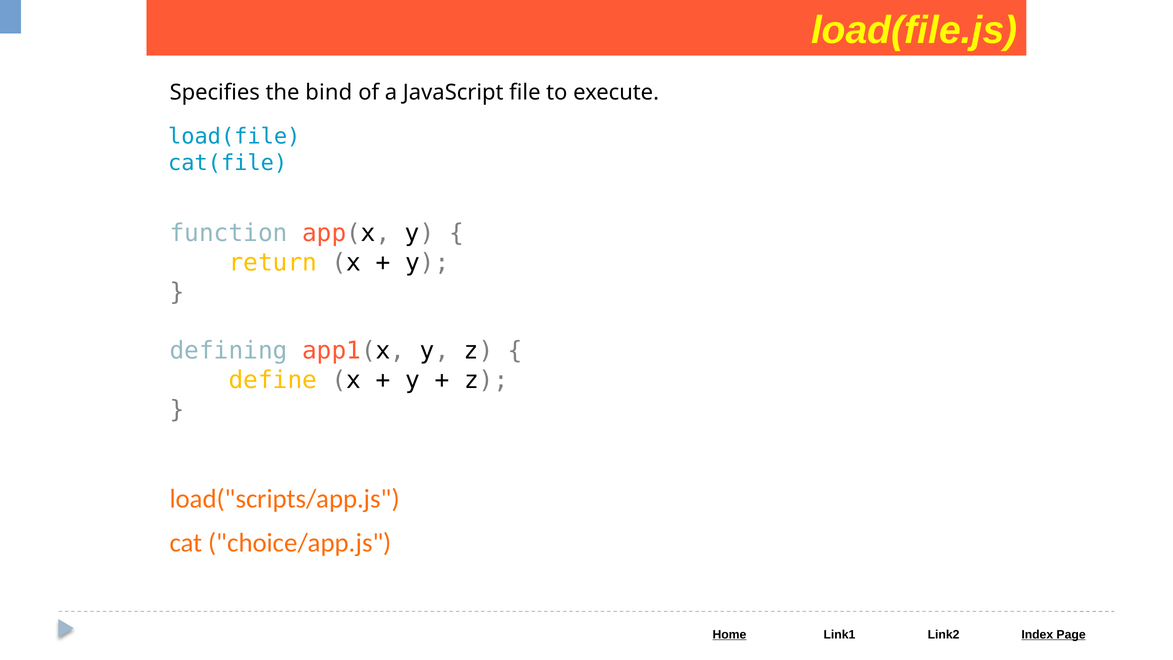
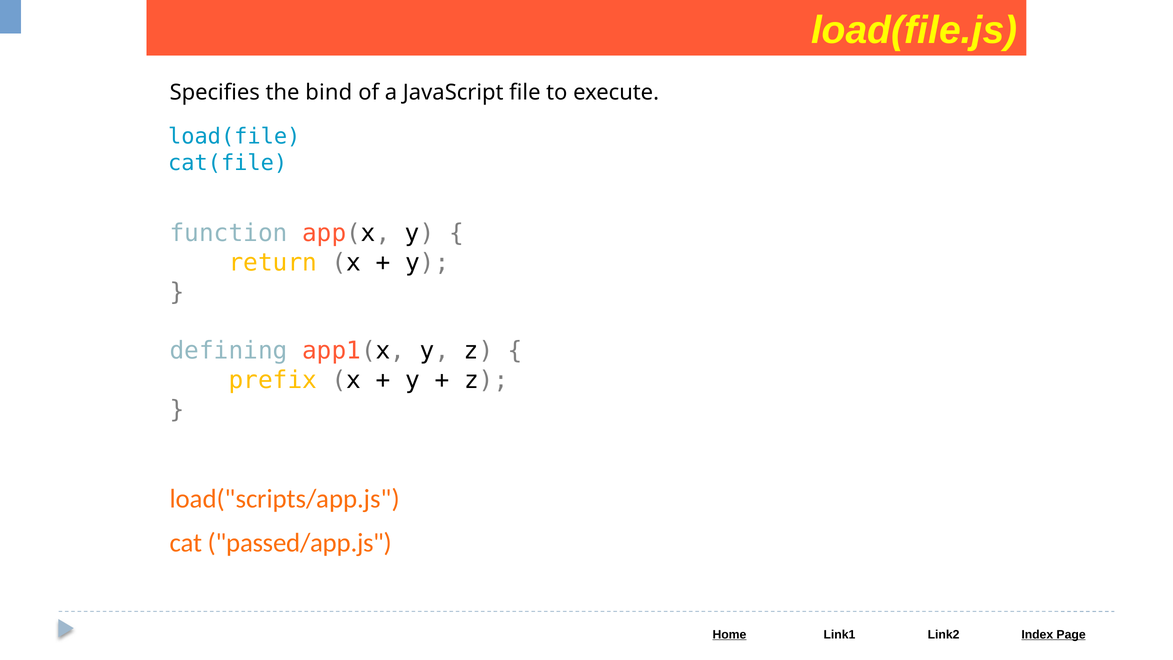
define: define -> prefix
choice/app.js: choice/app.js -> passed/app.js
